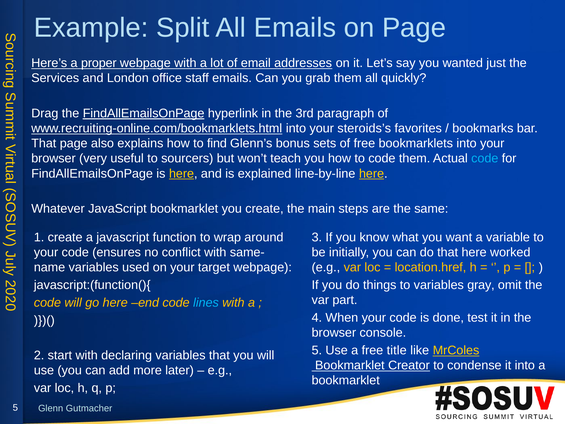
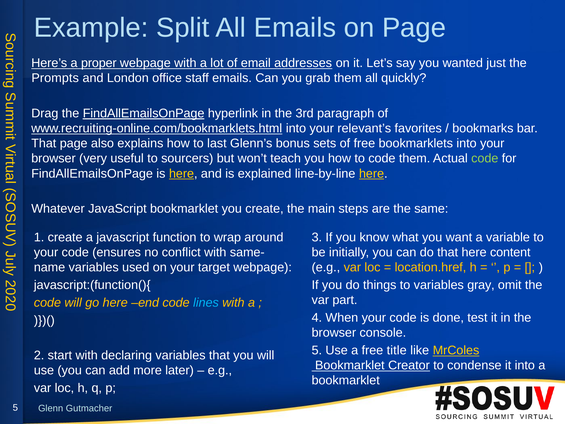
Services: Services -> Prompts
steroids’s: steroids’s -> relevant’s
find: find -> last
code at (485, 158) colour: light blue -> light green
worked: worked -> content
